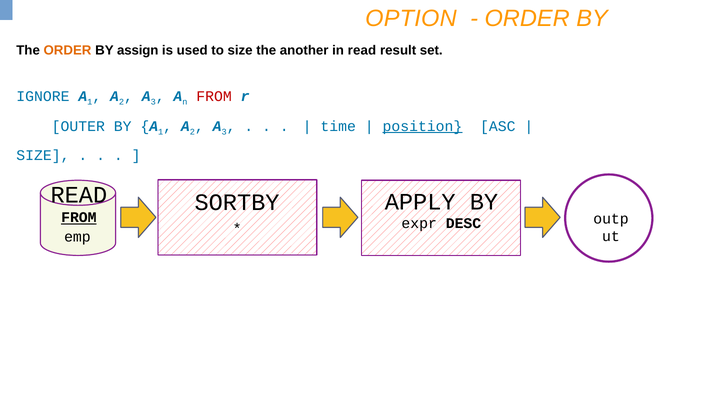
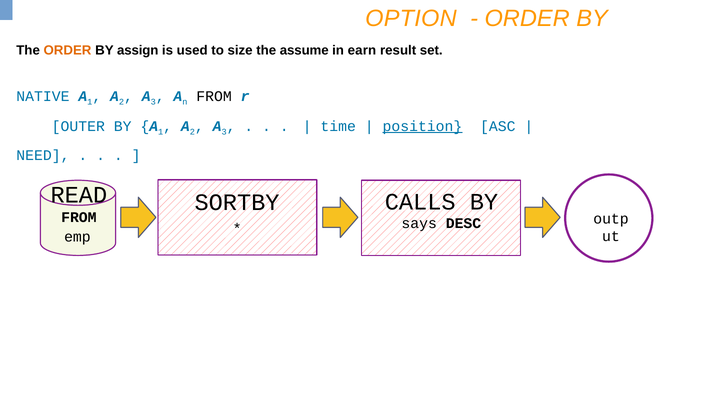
another: another -> assume
in read: read -> earn
IGNORE: IGNORE -> NATIVE
FROM at (214, 96) colour: red -> black
SIZE at (43, 155): SIZE -> NEED
APPLY: APPLY -> CALLS
FROM at (79, 218) underline: present -> none
expr: expr -> says
